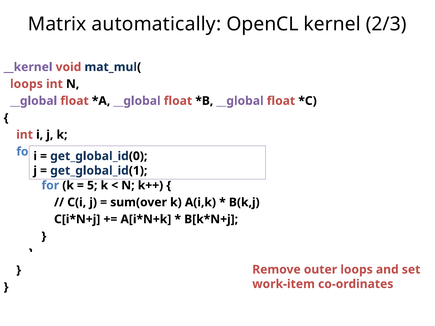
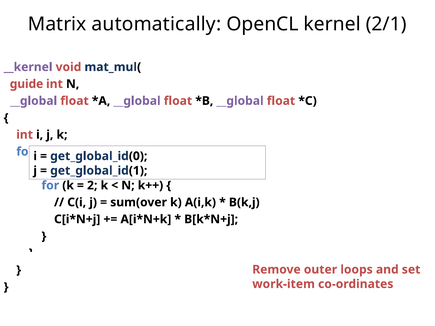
2/3: 2/3 -> 2/1
loops at (26, 84): loops -> guide
5: 5 -> 2
